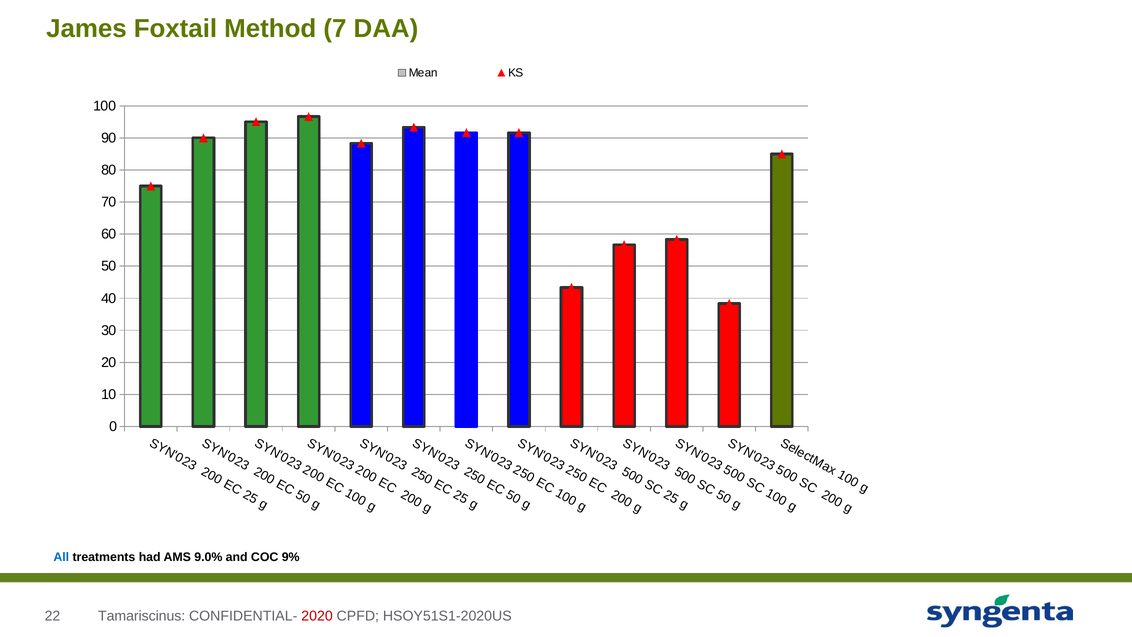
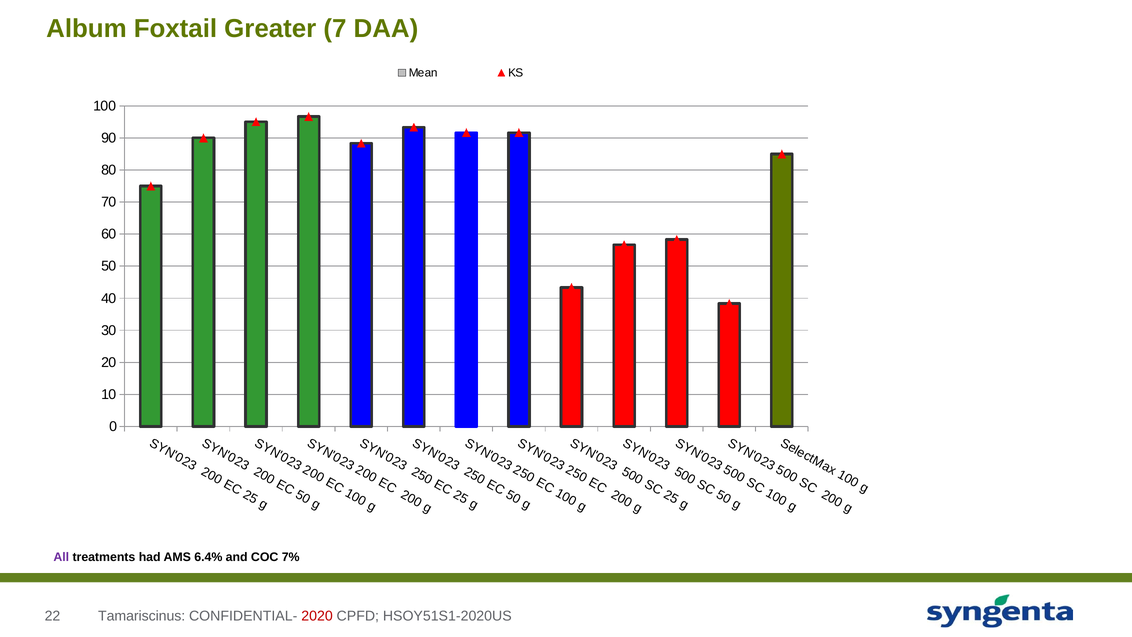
James: James -> Album
Method: Method -> Greater
All colour: blue -> purple
9.0%: 9.0% -> 6.4%
9%: 9% -> 7%
